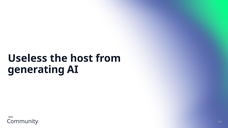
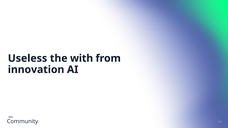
host: host -> with
generating: generating -> innovation
